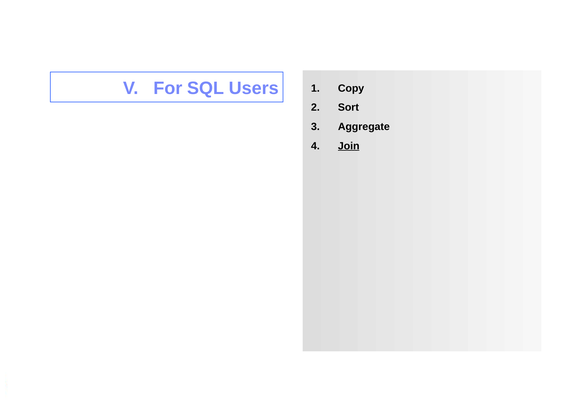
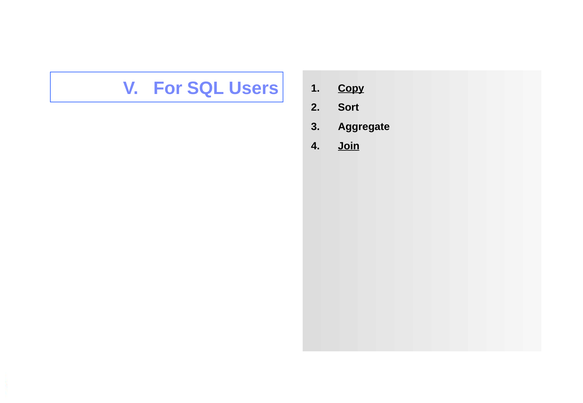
Copy underline: none -> present
